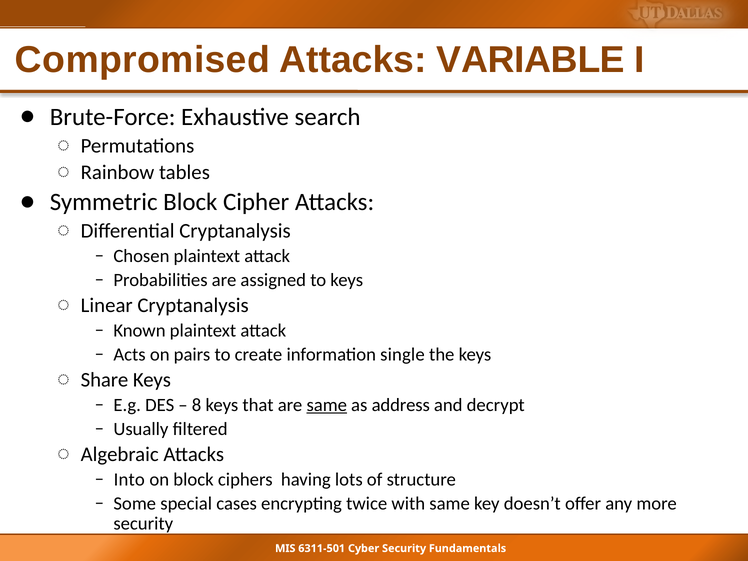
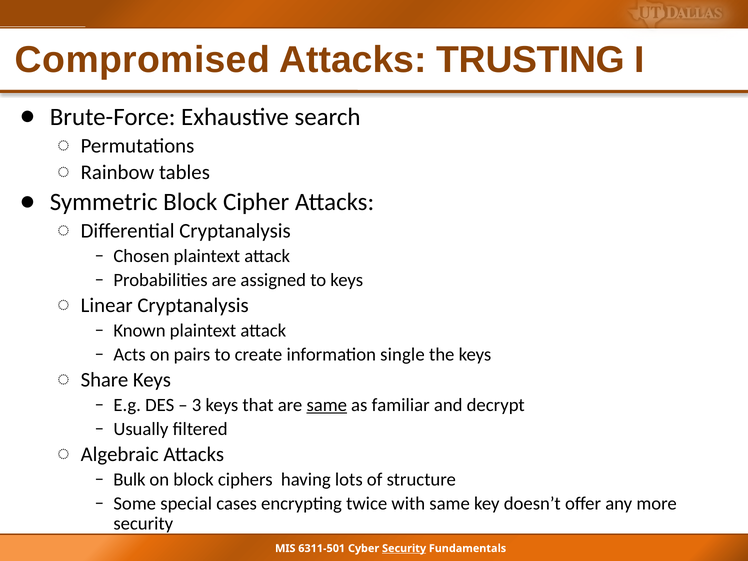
VARIABLE: VARIABLE -> TRUSTING
8: 8 -> 3
address: address -> familiar
Into: Into -> Bulk
Security at (404, 548) underline: none -> present
